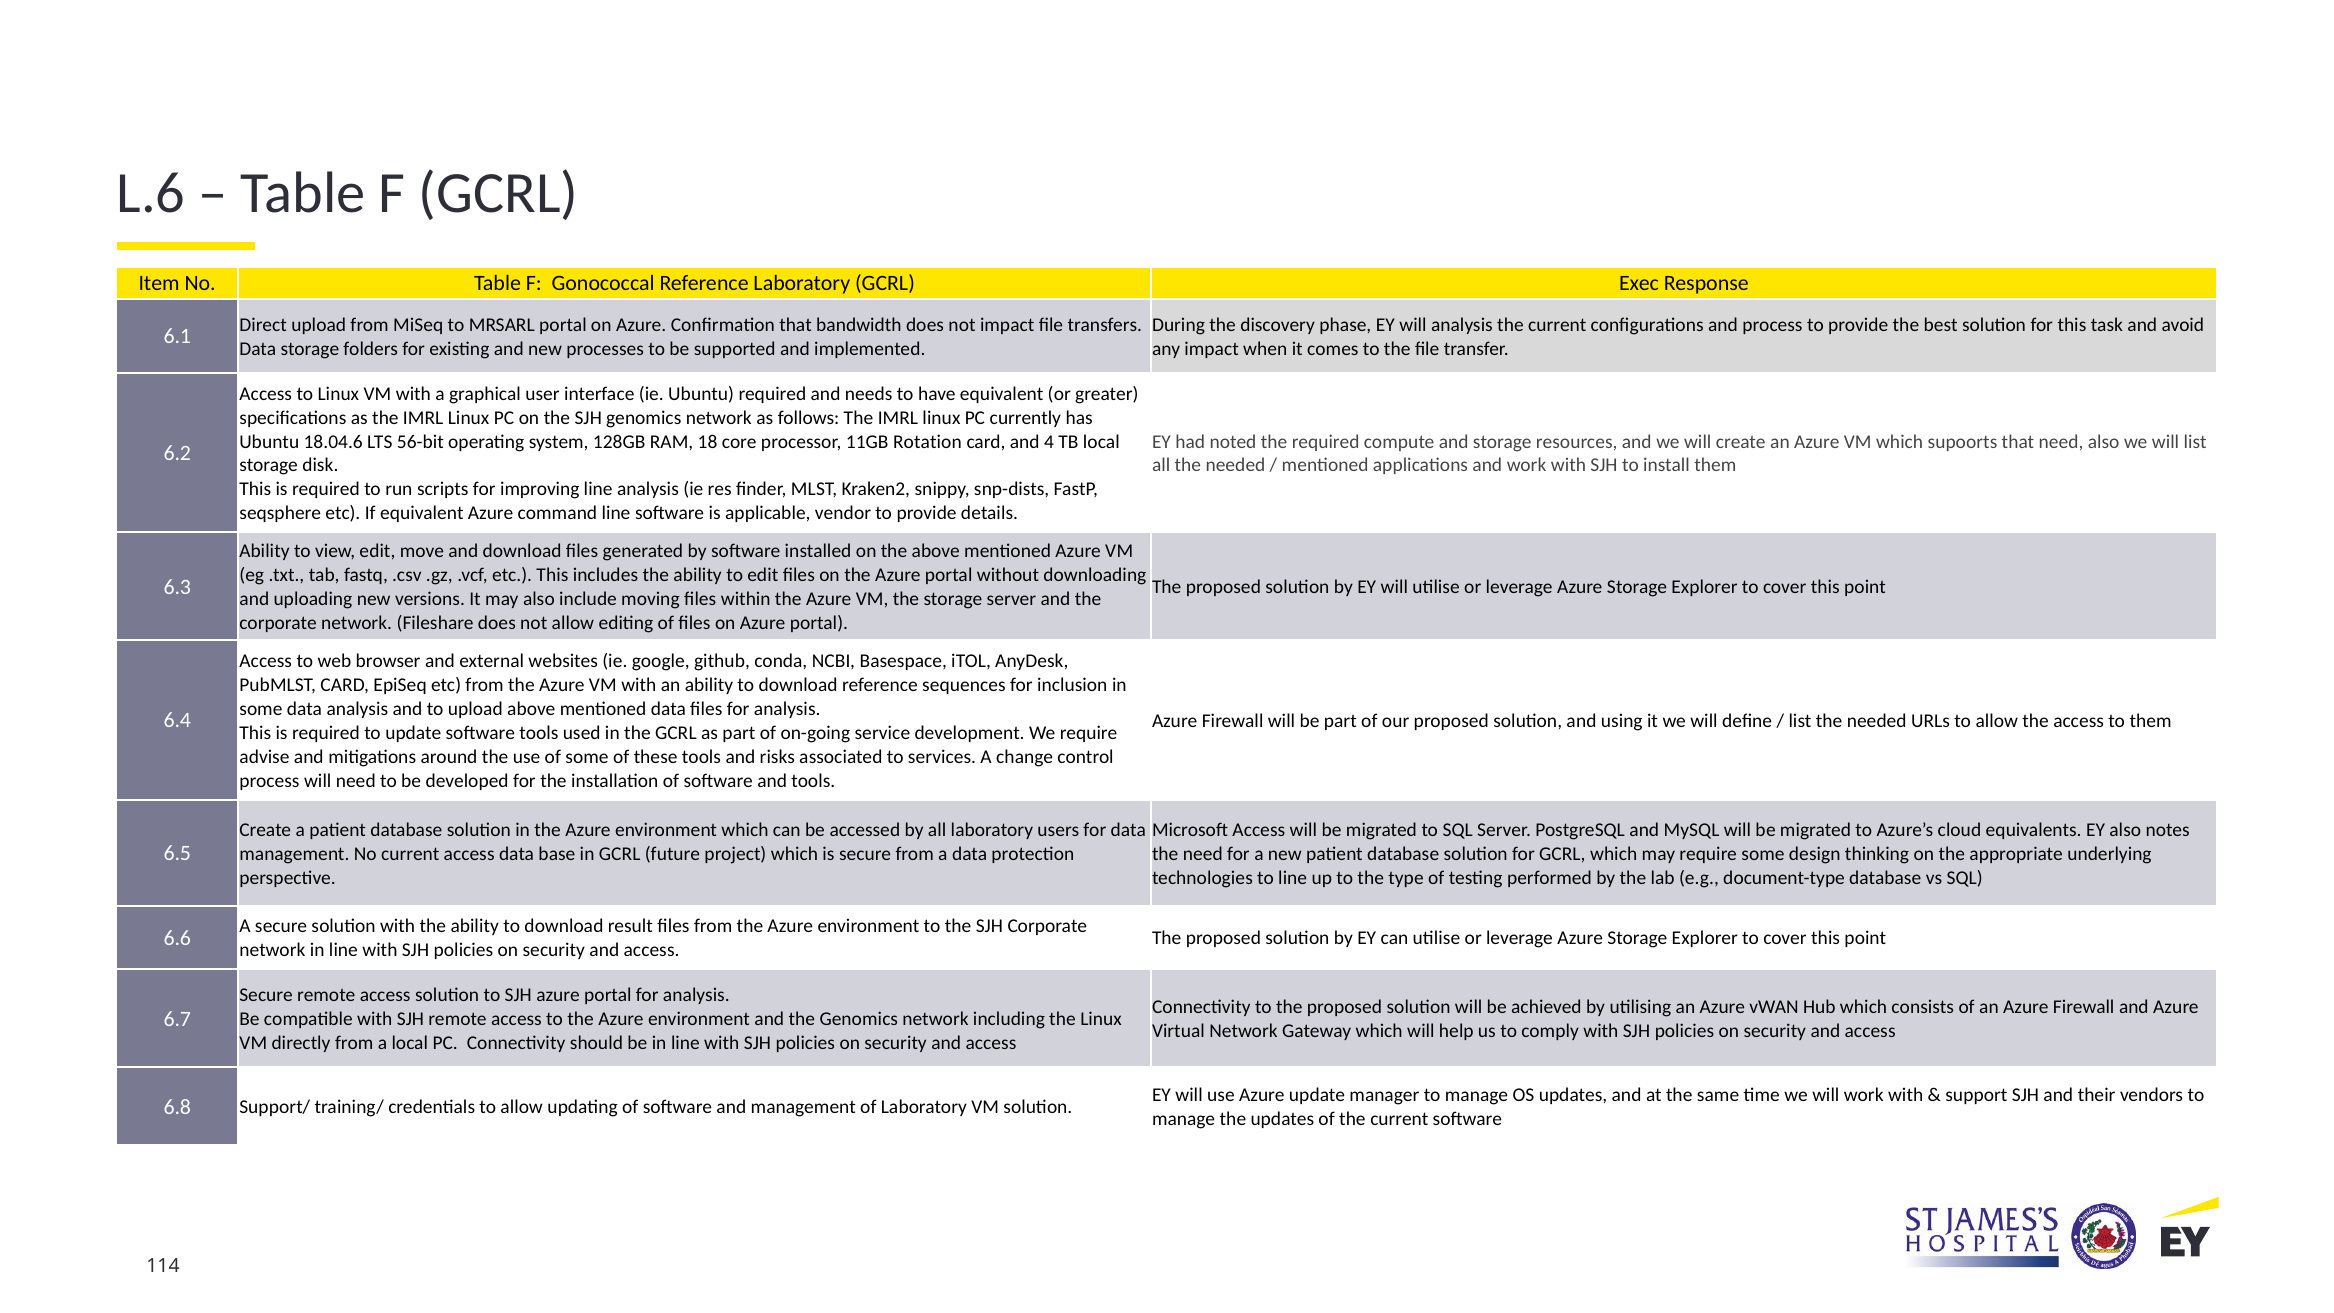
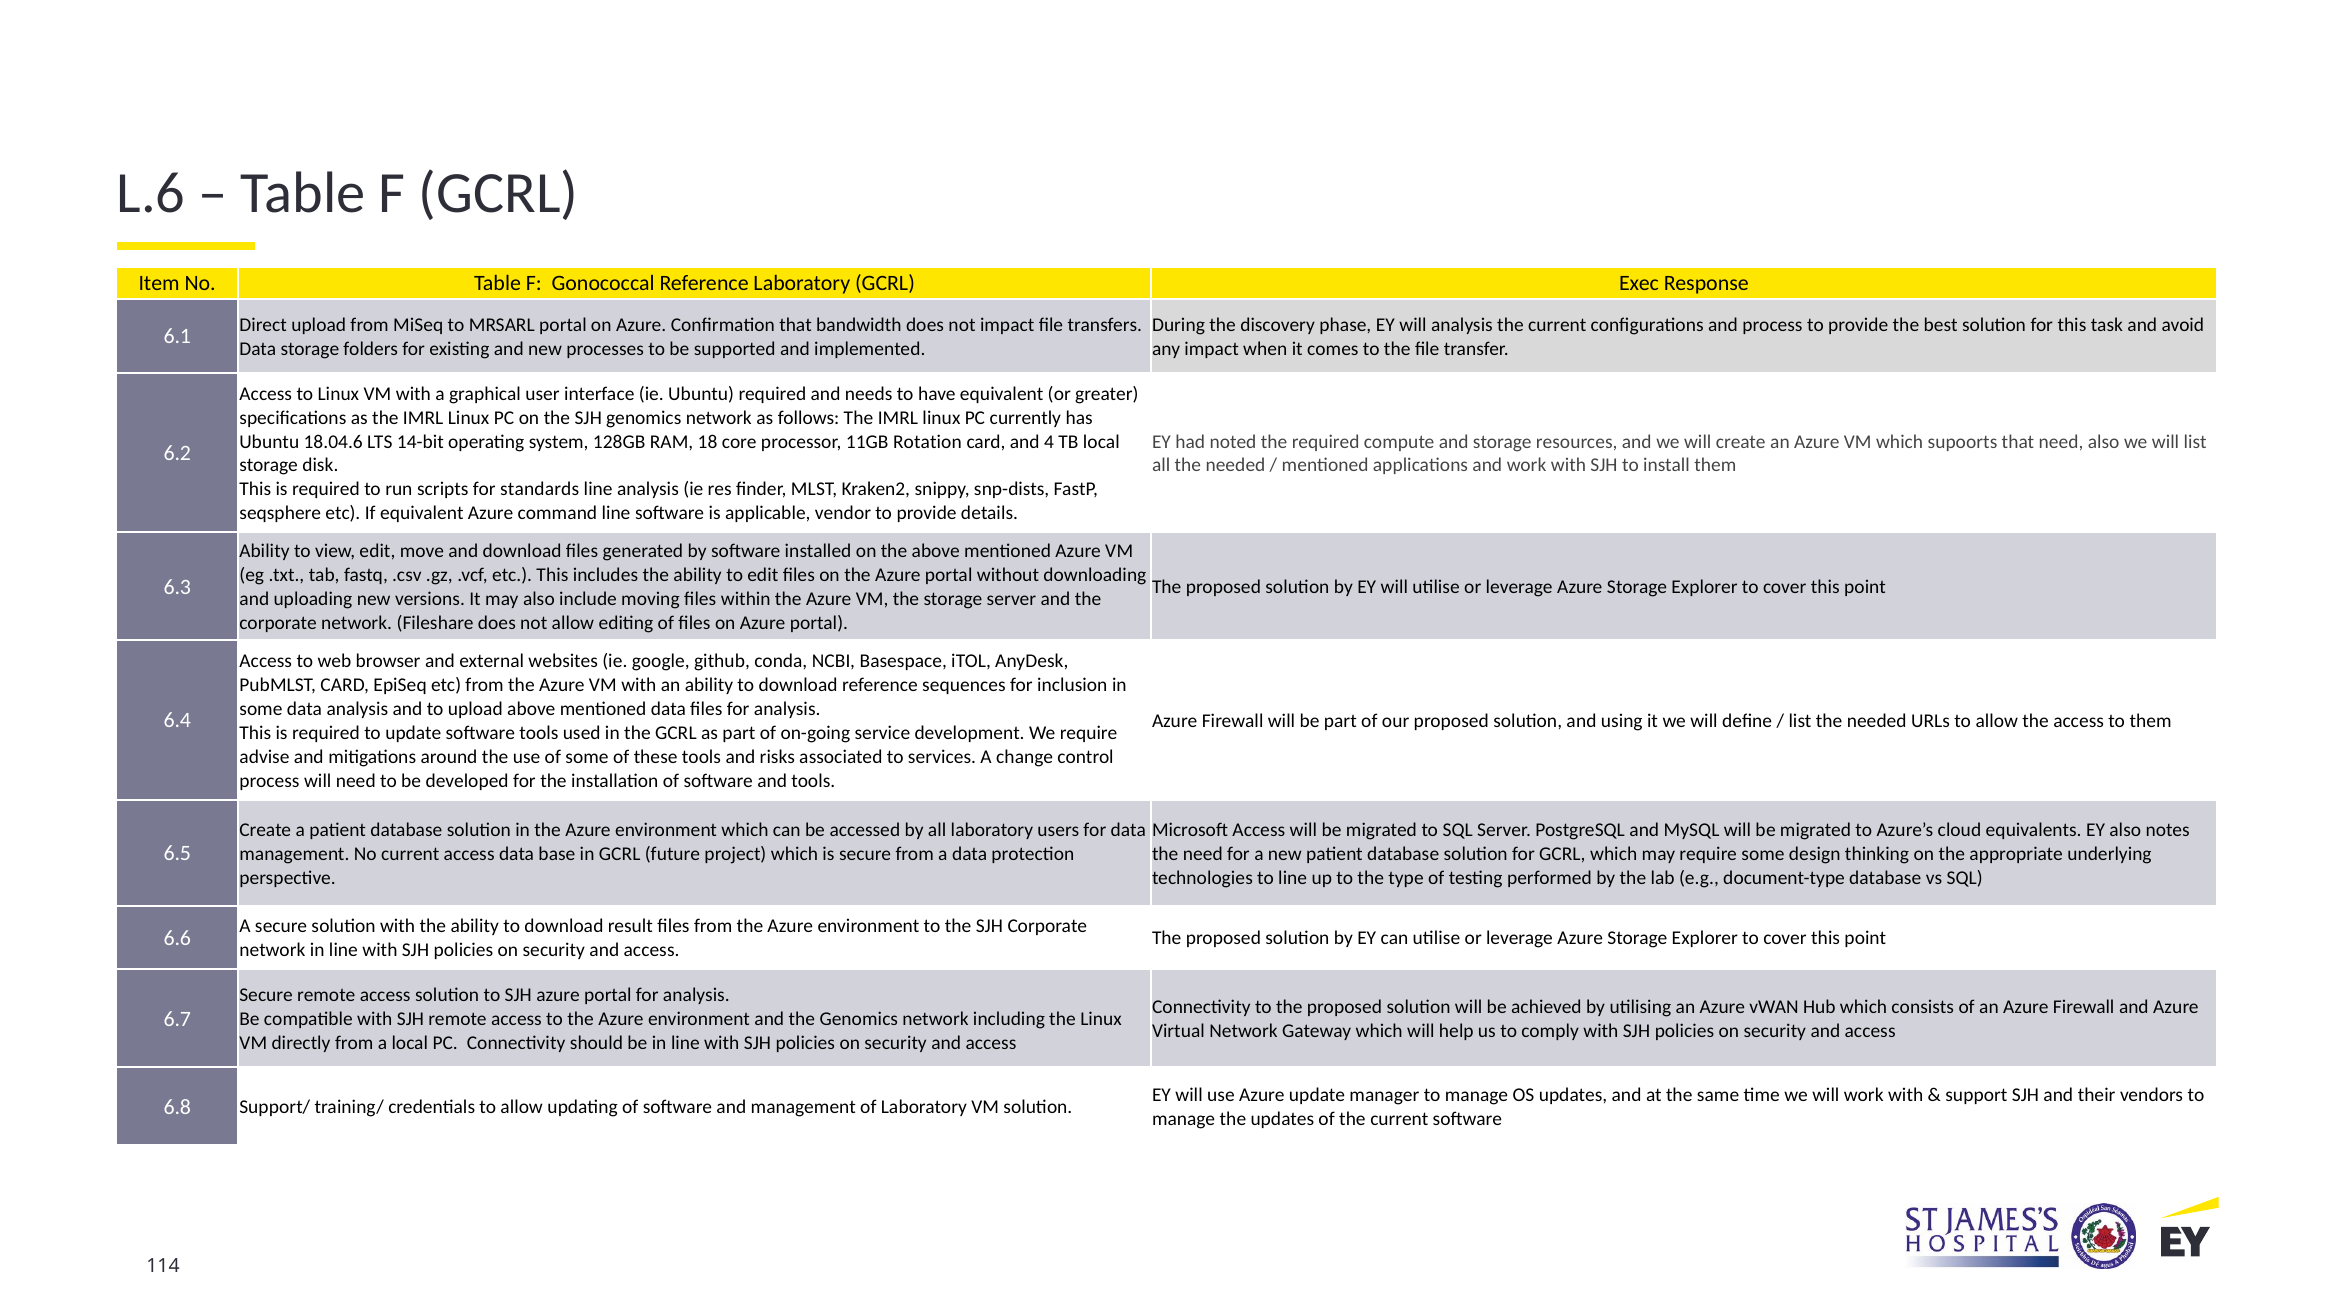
56-bit: 56-bit -> 14-bit
improving: improving -> standards
